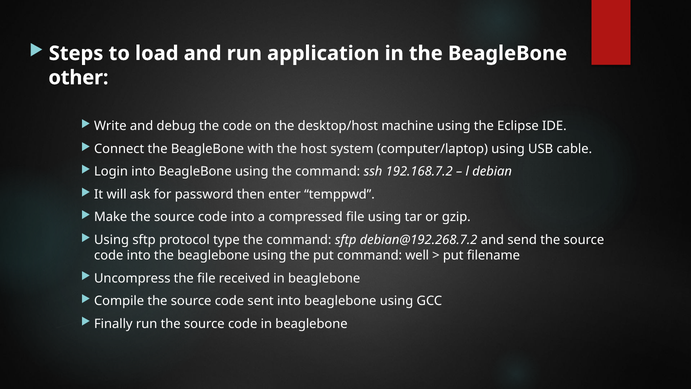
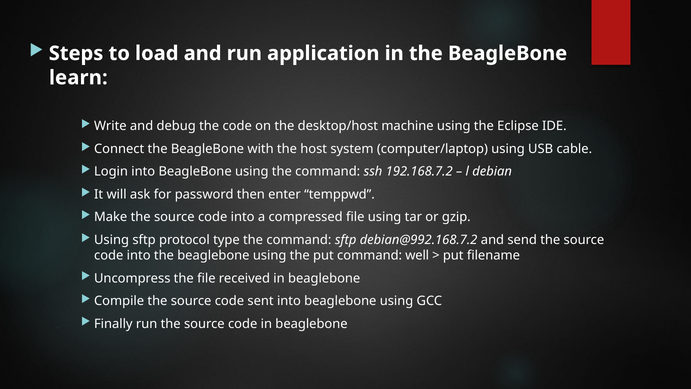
other: other -> learn
debian@192.268.7.2: debian@192.268.7.2 -> debian@992.168.7.2
